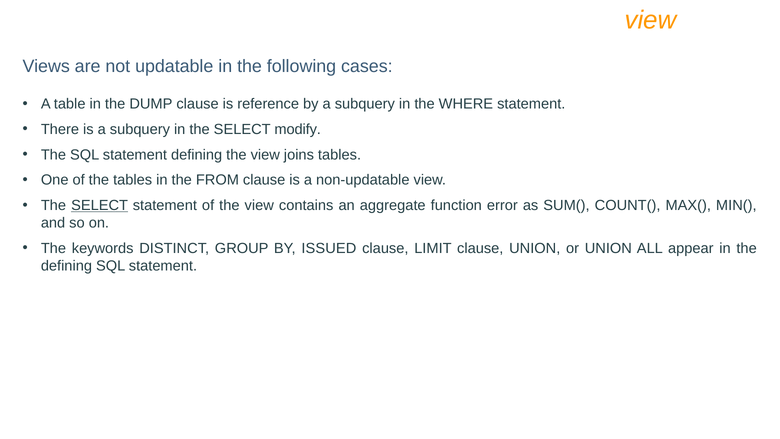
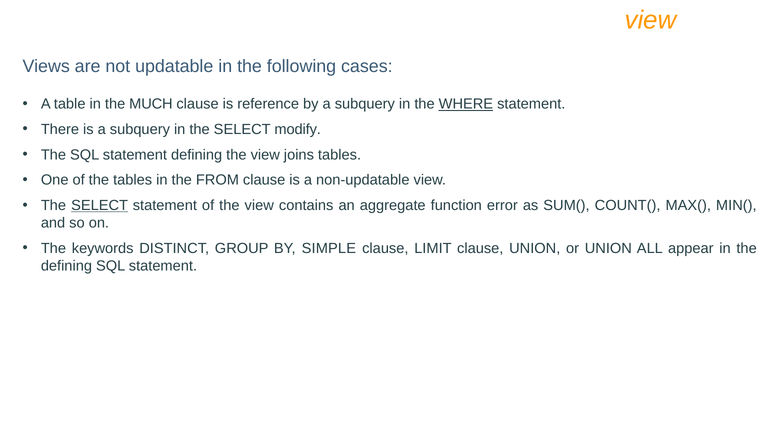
DUMP: DUMP -> MUCH
WHERE underline: none -> present
ISSUED: ISSUED -> SIMPLE
